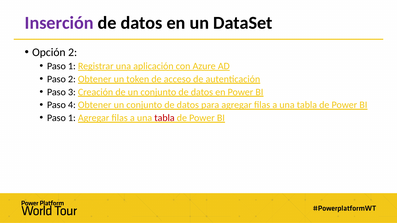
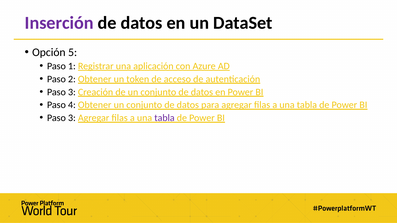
Opción 2: 2 -> 5
1 at (72, 118): 1 -> 3
tabla at (164, 118) colour: red -> purple
